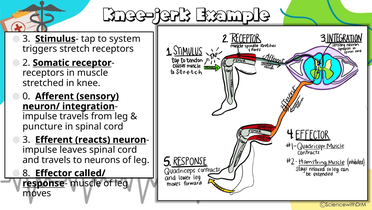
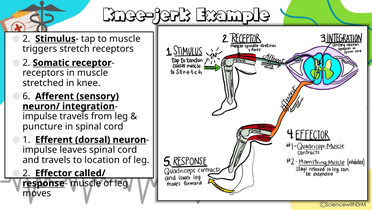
3 at (26, 39): 3 -> 2
to system: system -> muscle
0: 0 -> 6
3 at (26, 139): 3 -> 1
reacts: reacts -> dorsal
neurons: neurons -> location
8 at (26, 173): 8 -> 2
